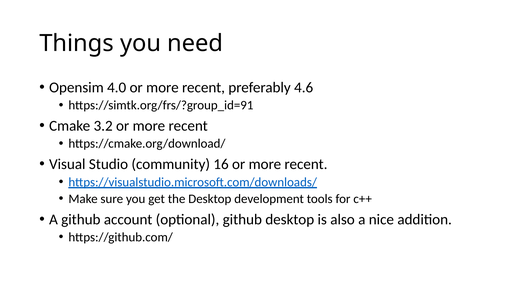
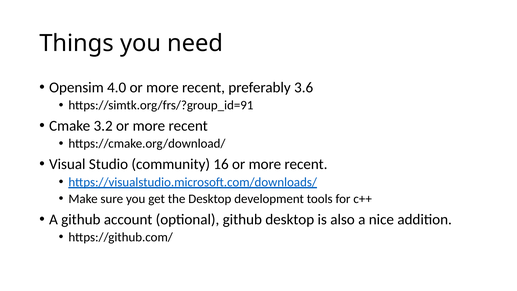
4.6: 4.6 -> 3.6
